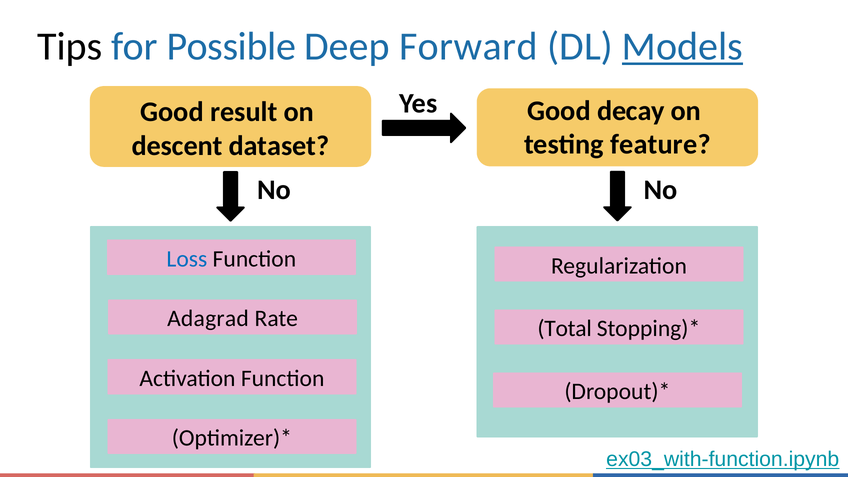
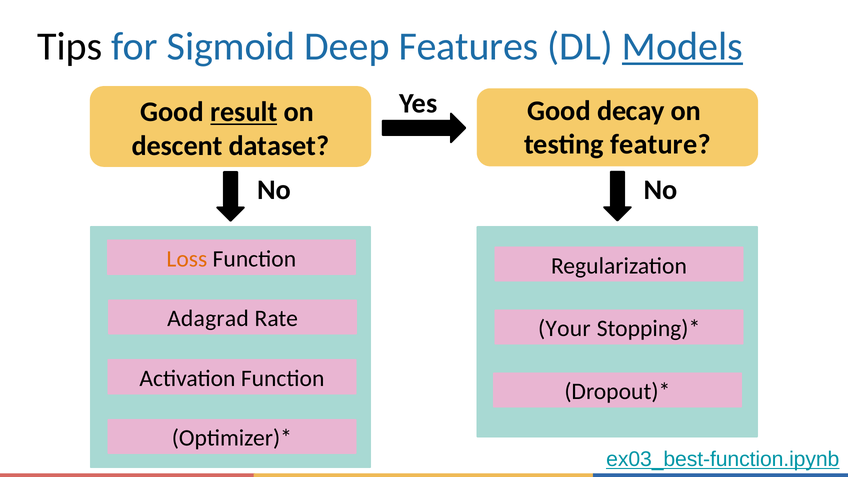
Possible: Possible -> Sigmoid
Forward: Forward -> Features
result underline: none -> present
Loss colour: blue -> orange
Total: Total -> Your
ex03_with-function.ipynb: ex03_with-function.ipynb -> ex03_best-function.ipynb
